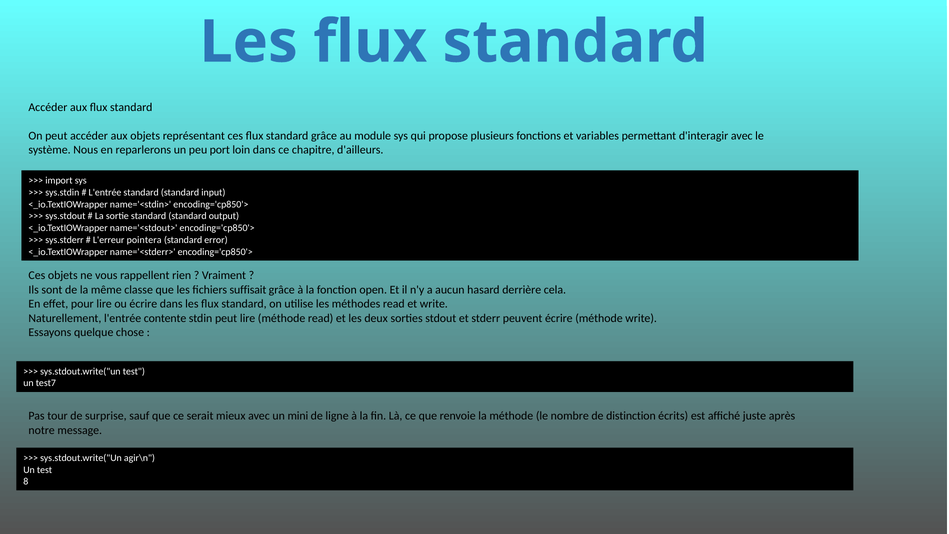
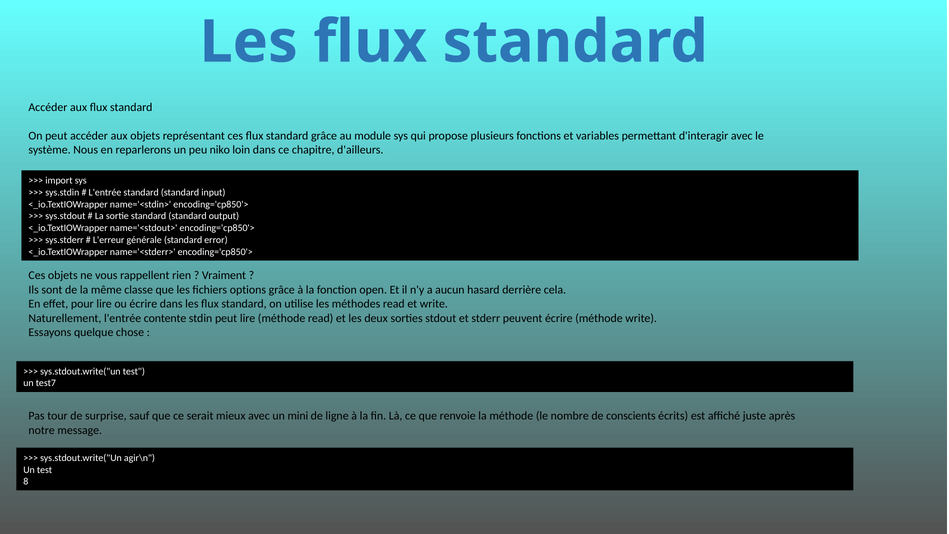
port: port -> niko
pointera: pointera -> générale
suffisait: suffisait -> options
distinction: distinction -> conscients
